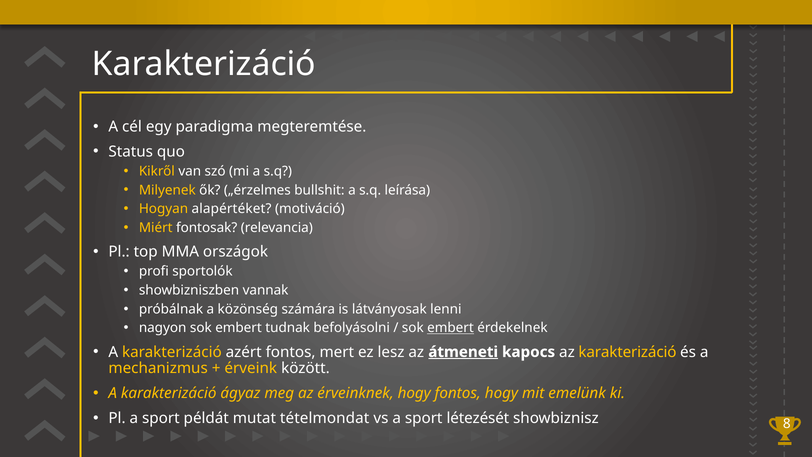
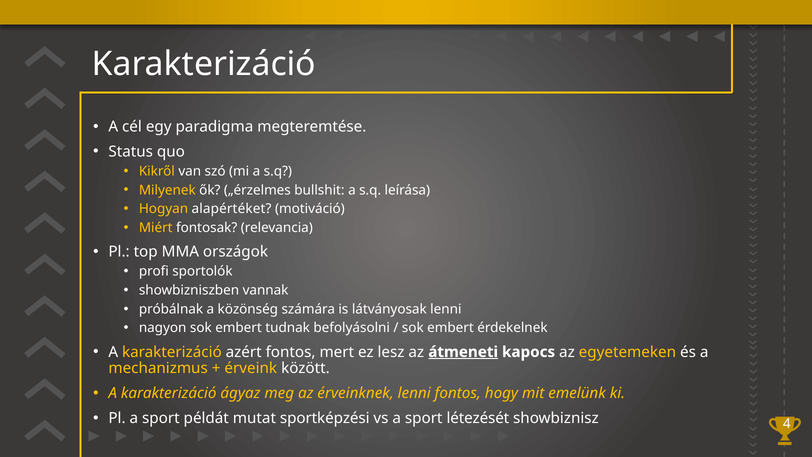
embert at (450, 328) underline: present -> none
az karakterizáció: karakterizáció -> egyetemeken
érveinknek hogy: hogy -> lenni
tételmondat: tételmondat -> sportképzési
8: 8 -> 4
